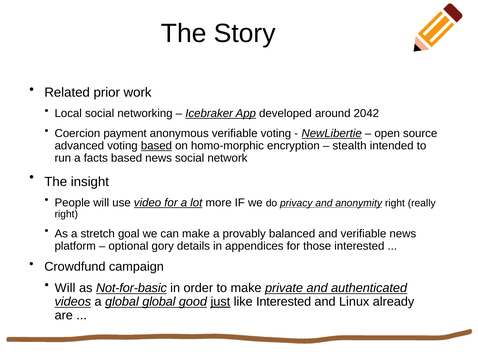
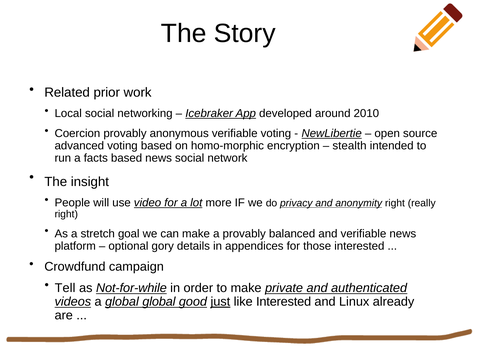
2042: 2042 -> 2010
Coercion payment: payment -> provably
based at (156, 146) underline: present -> none
Will at (65, 289): Will -> Tell
Not-for-basic: Not-for-basic -> Not-for-while
